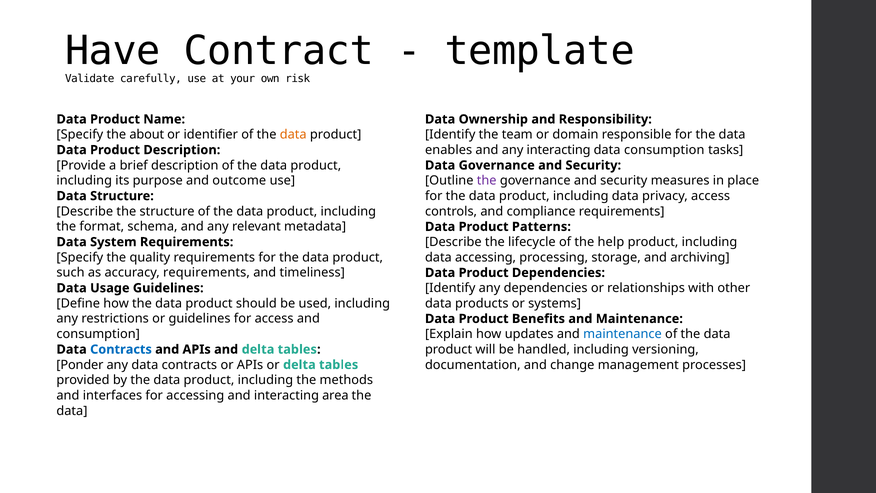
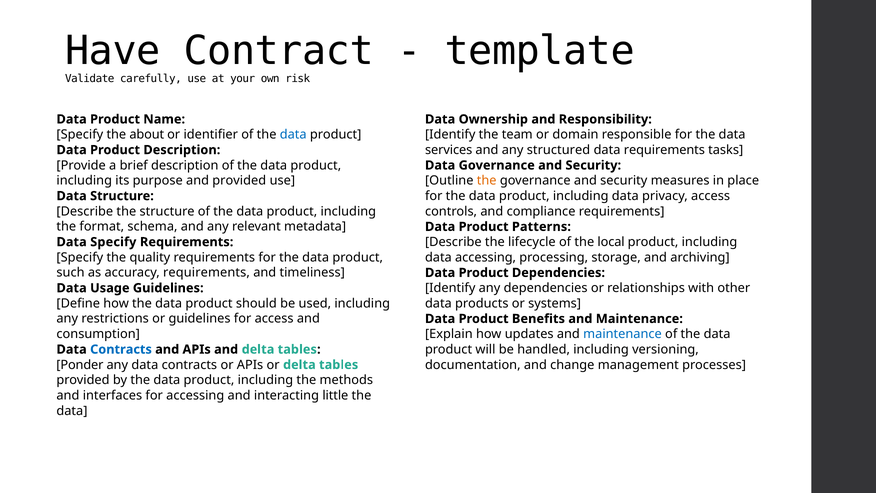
data at (293, 135) colour: orange -> blue
enables: enables -> services
any interacting: interacting -> structured
data consumption: consumption -> requirements
and outcome: outcome -> provided
the at (487, 181) colour: purple -> orange
help: help -> local
Data System: System -> Specify
area: area -> little
